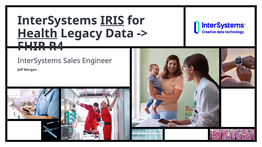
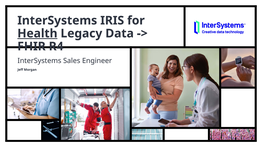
IRIS underline: present -> none
